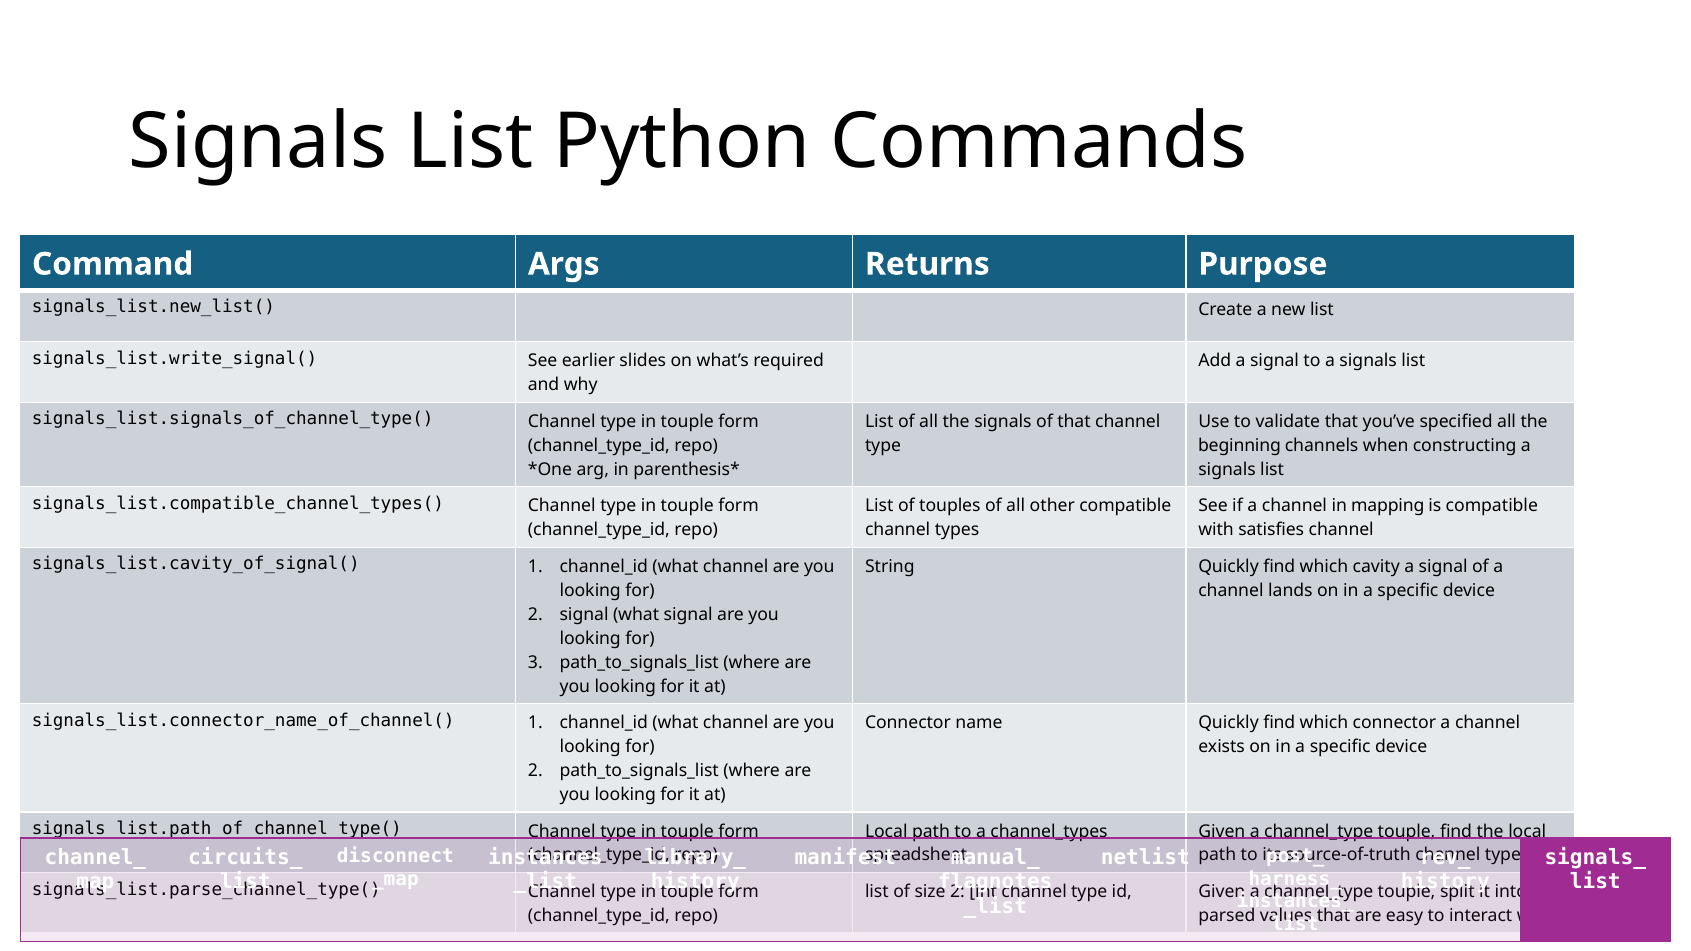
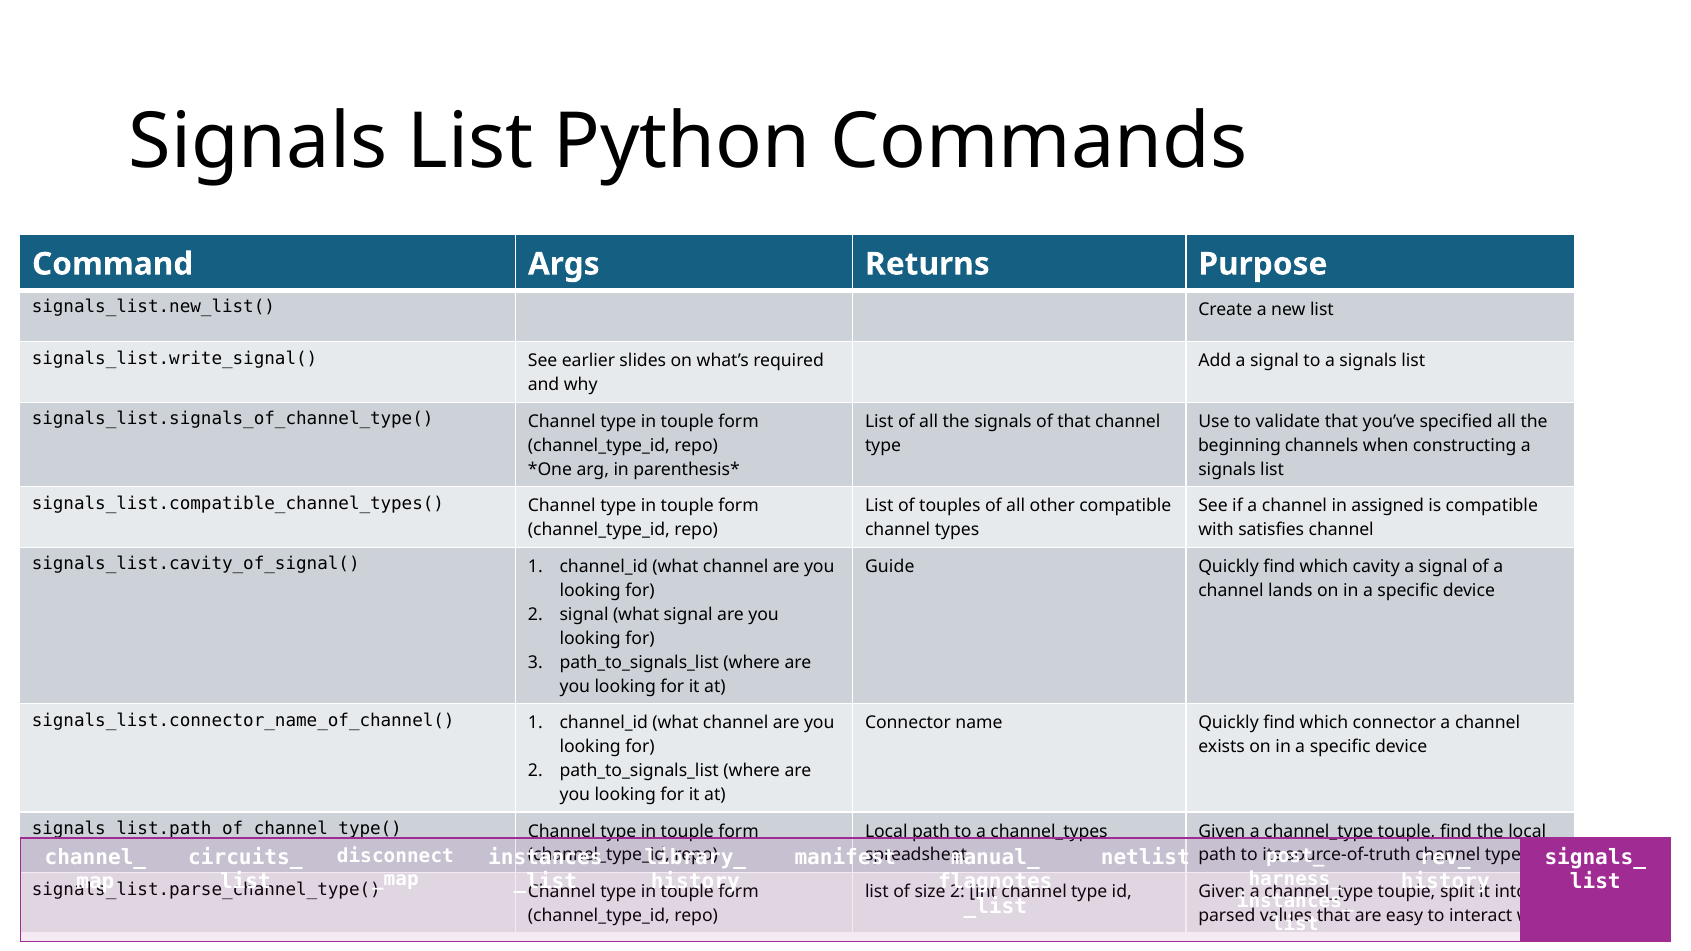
mapping: mapping -> assigned
String: String -> Guide
